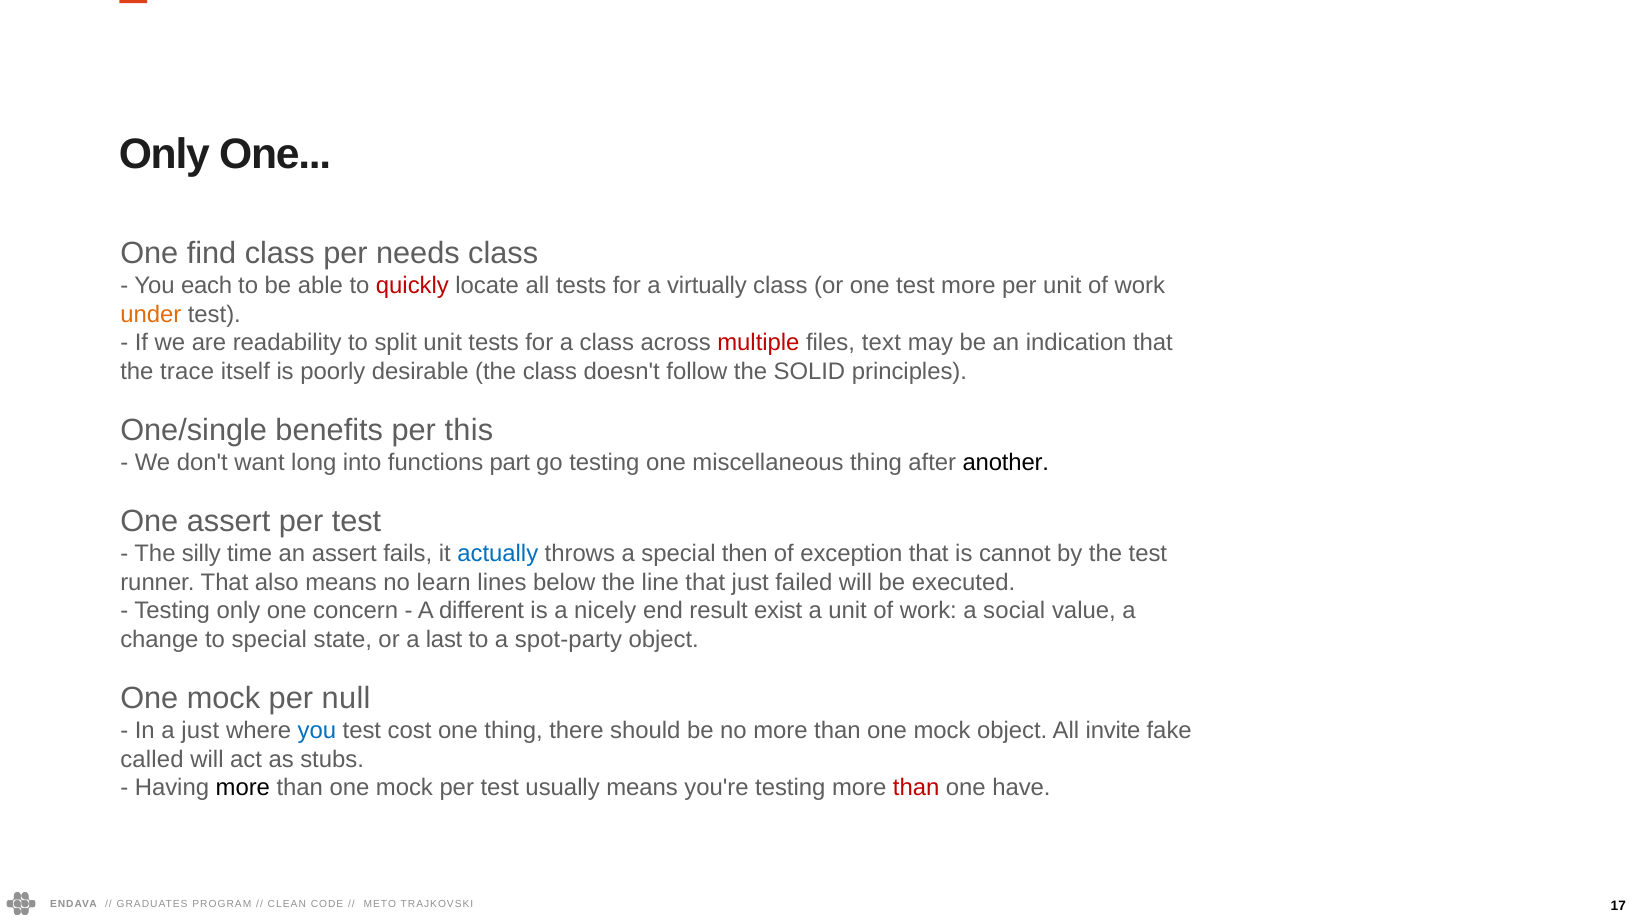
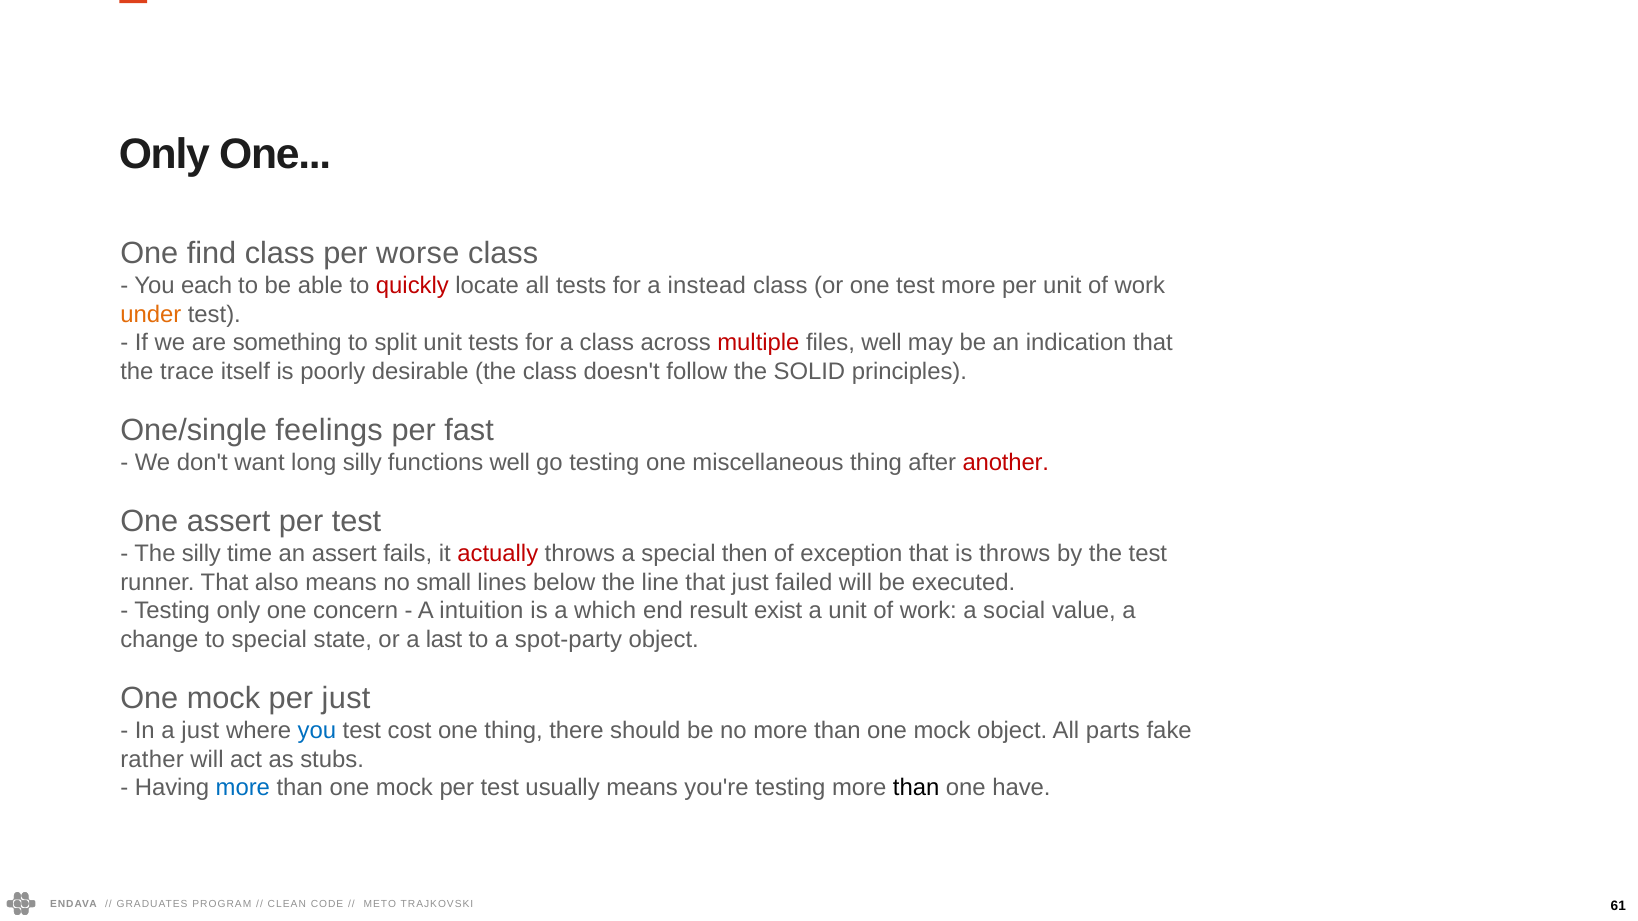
needs: needs -> worse
virtually: virtually -> instead
readability: readability -> something
files text: text -> well
benefits: benefits -> feelings
this: this -> fast
long into: into -> silly
functions part: part -> well
another colour: black -> red
actually colour: blue -> red
is cannot: cannot -> throws
learn: learn -> small
different: different -> intuition
nicely: nicely -> which
per null: null -> just
invite: invite -> parts
called: called -> rather
more at (243, 788) colour: black -> blue
than at (916, 788) colour: red -> black
17: 17 -> 61
